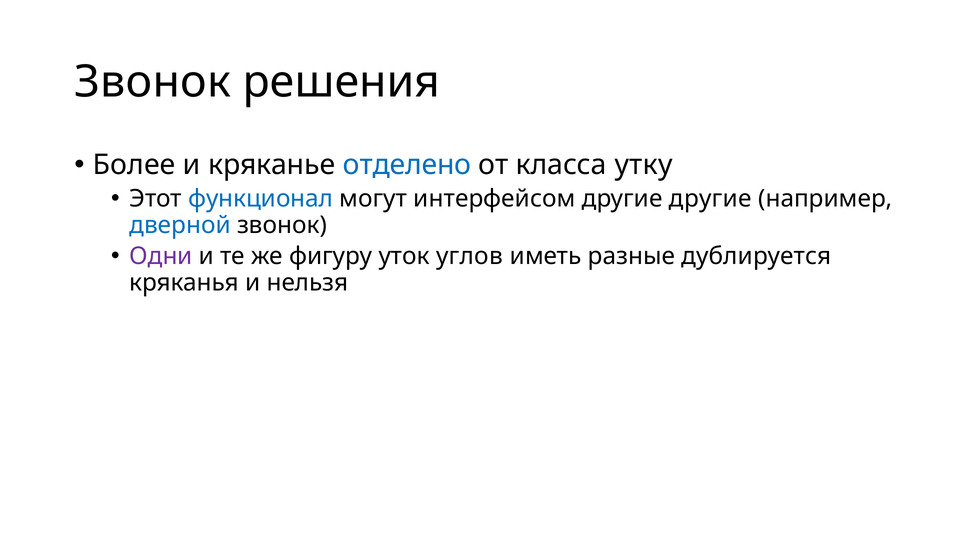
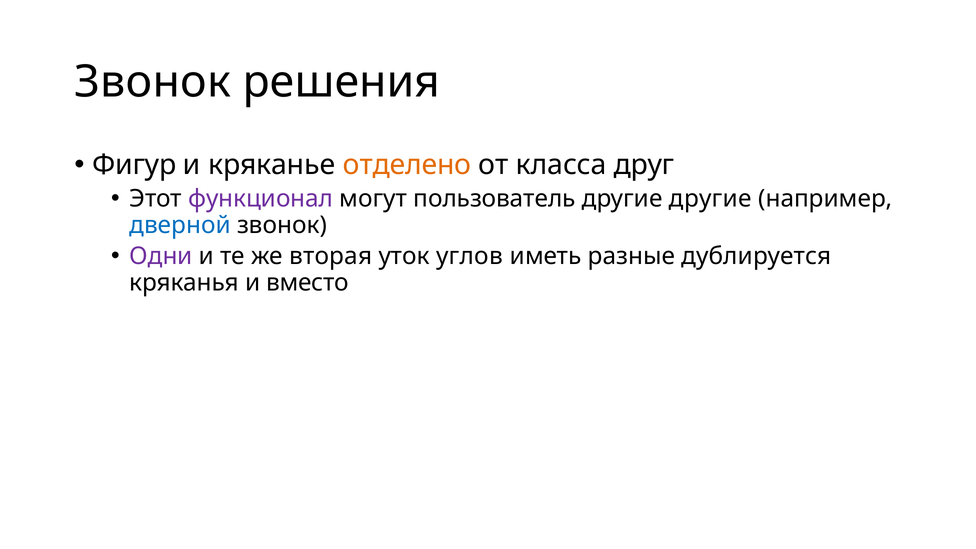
Более: Более -> Фигур
отделено colour: blue -> orange
утку: утку -> друг
функционал colour: blue -> purple
интерфейсом: интерфейсом -> пользователь
фигуру: фигуру -> вторая
нельзя: нельзя -> вместо
